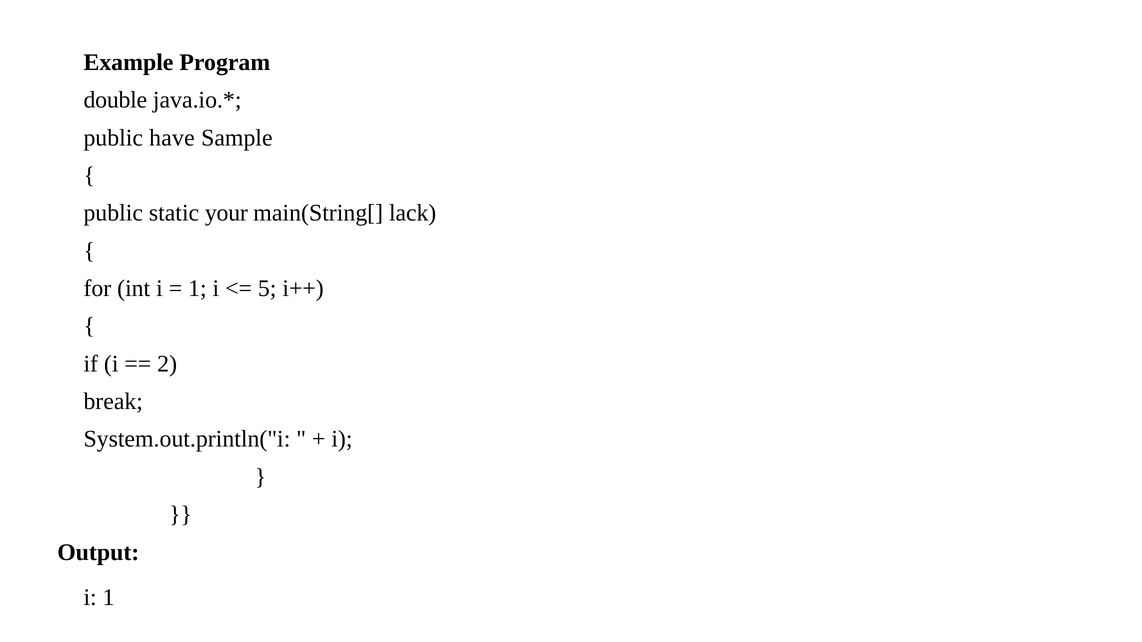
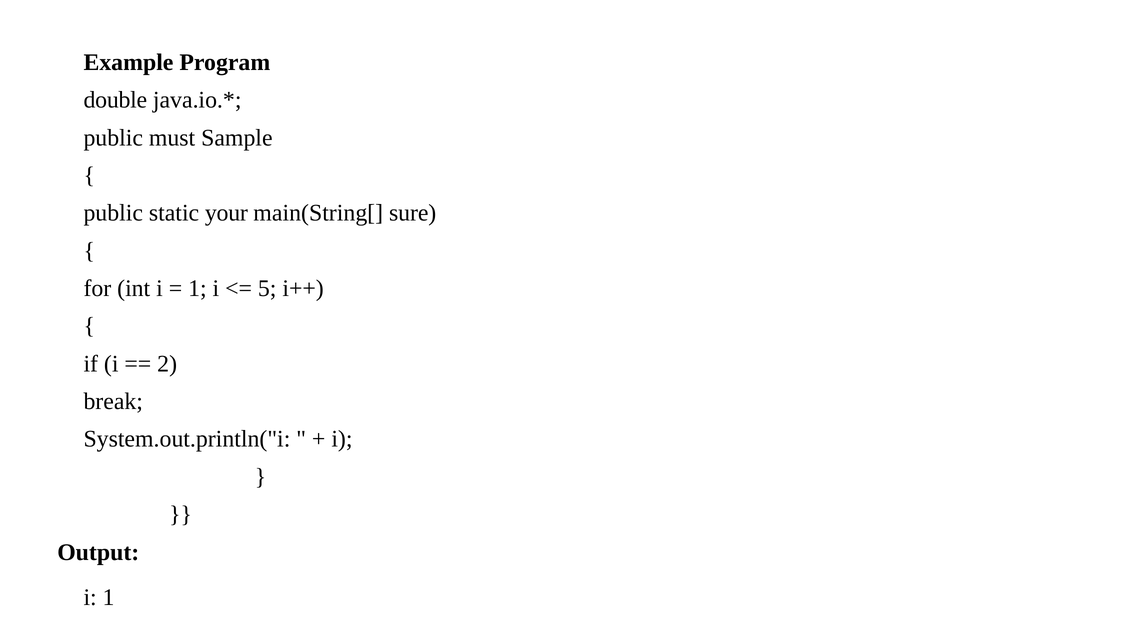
have: have -> must
lack: lack -> sure
